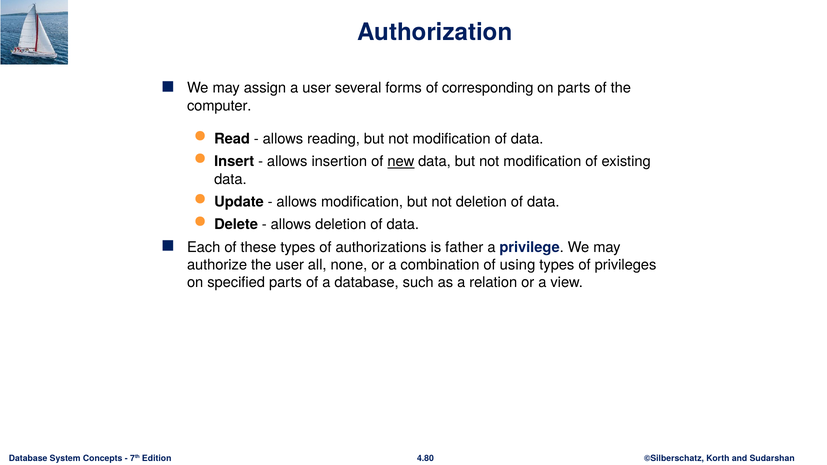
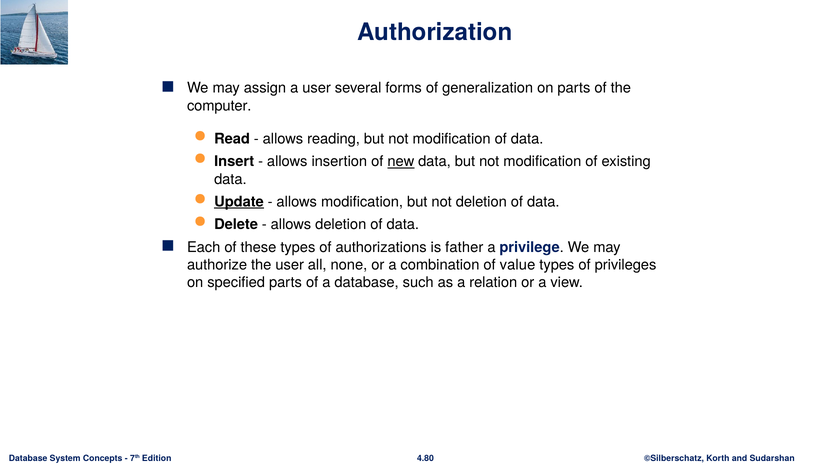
corresponding: corresponding -> generalization
Update underline: none -> present
using: using -> value
